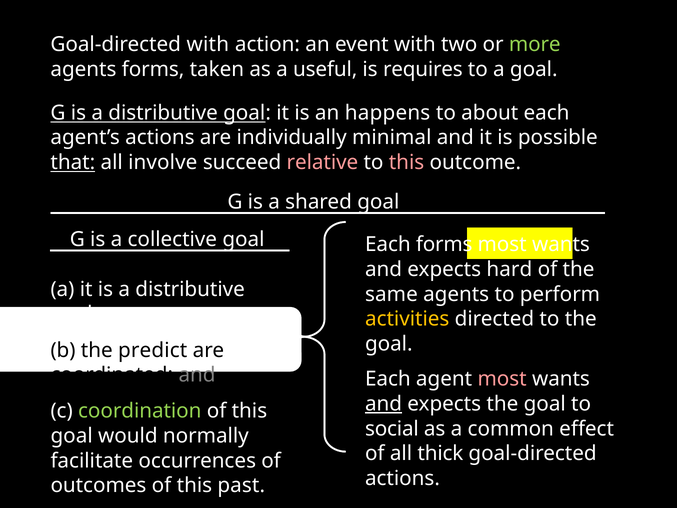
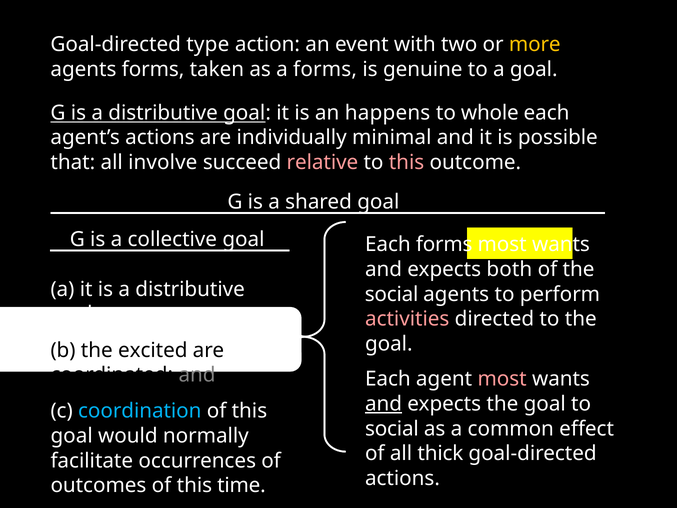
Goal-directed with: with -> type
more colour: light green -> yellow
a useful: useful -> forms
requires: requires -> genuine
about: about -> whole
that underline: present -> none
hard: hard -> both
same at (391, 294): same -> social
activities colour: yellow -> pink
predict: predict -> excited
coordination colour: light green -> light blue
past: past -> time
